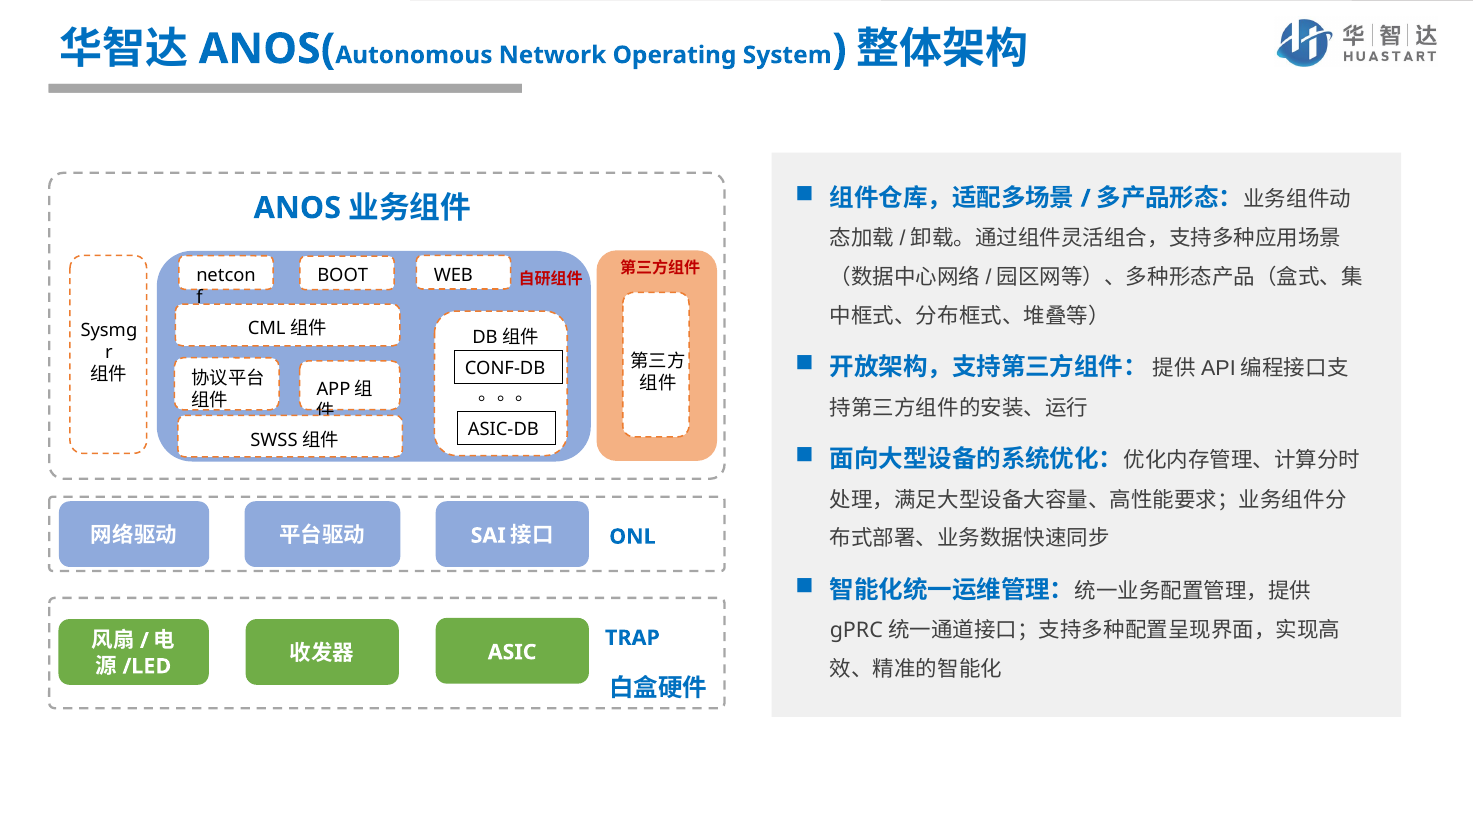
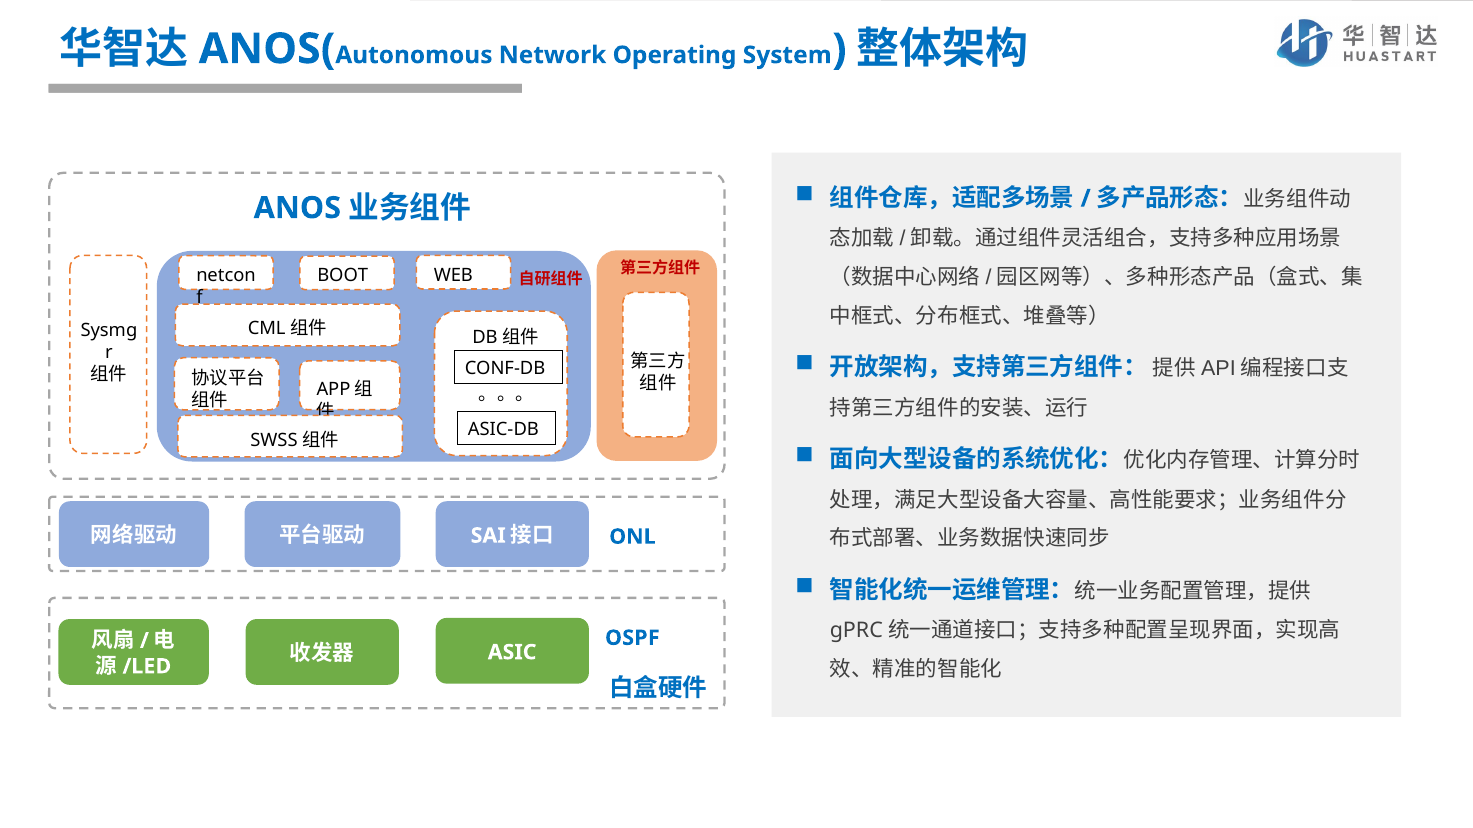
TRAP: TRAP -> OSPF
